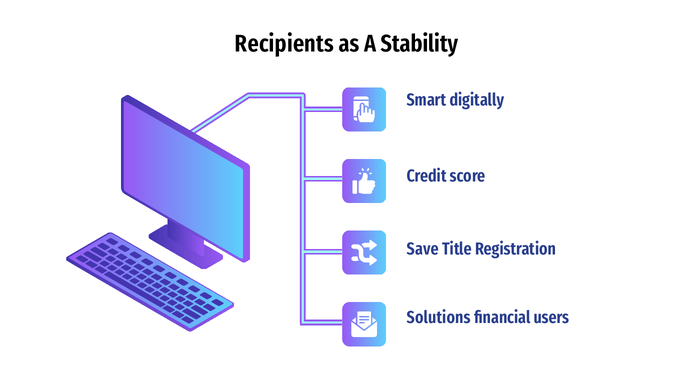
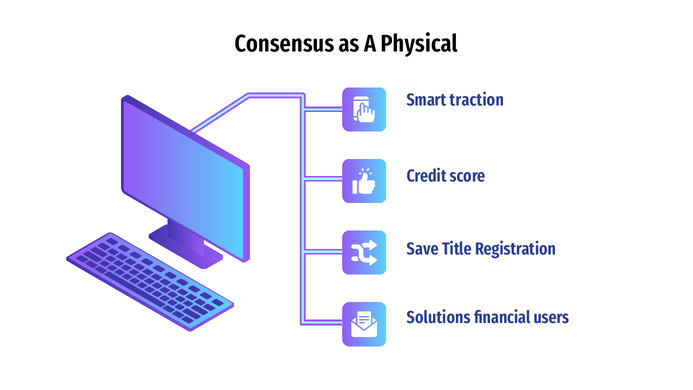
Recipients: Recipients -> Consensus
Stability: Stability -> Physical
digitally: digitally -> traction
